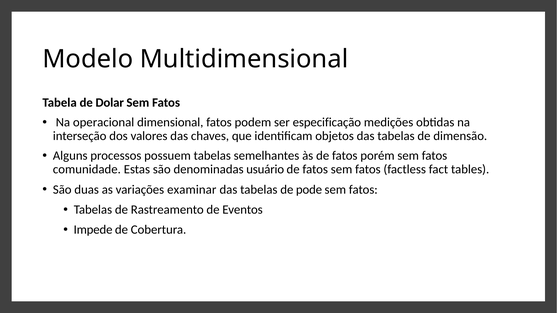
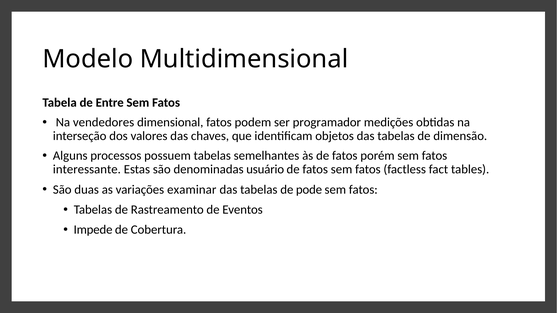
Dolar: Dolar -> Entre
operacional: operacional -> vendedores
especificação: especificação -> programador
comunidade: comunidade -> interessante
